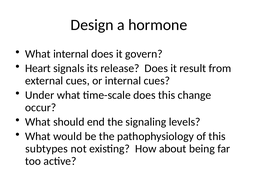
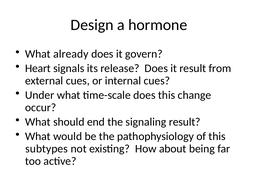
What internal: internal -> already
signaling levels: levels -> result
